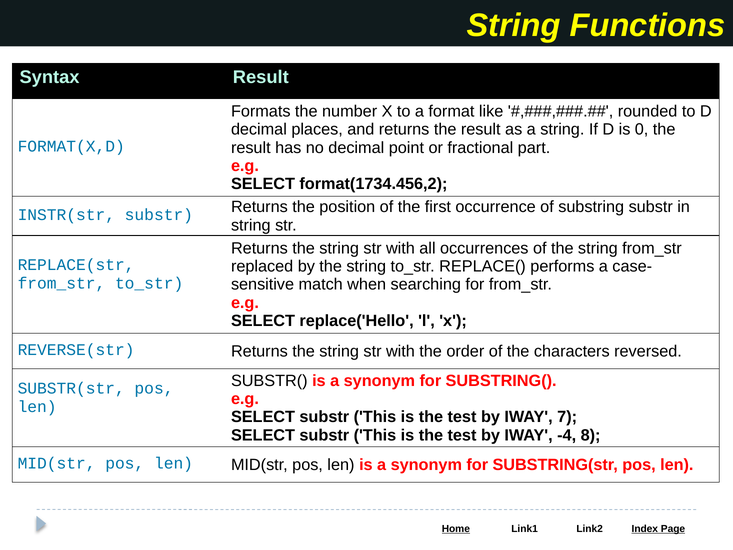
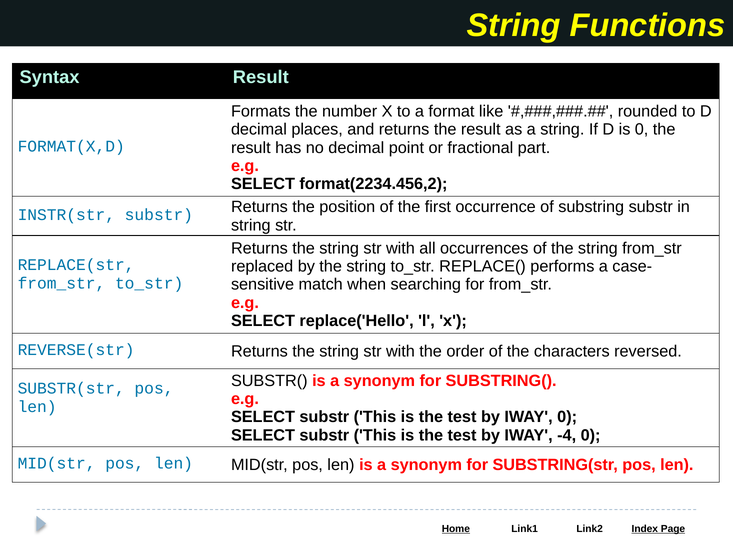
format(1734.456,2: format(1734.456,2 -> format(2234.456,2
IWAY 7: 7 -> 0
-4 8: 8 -> 0
